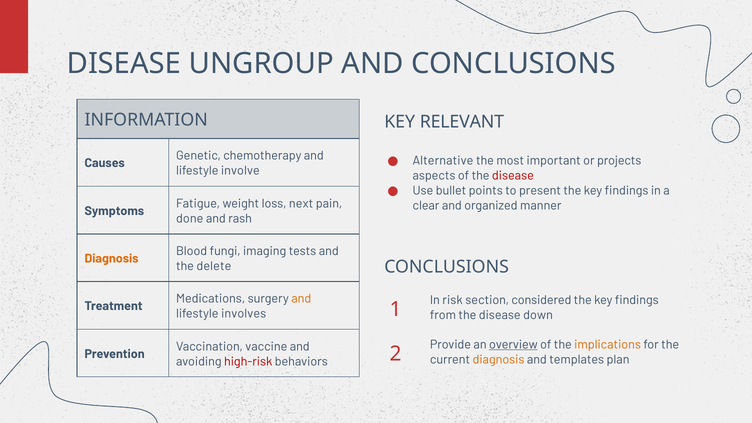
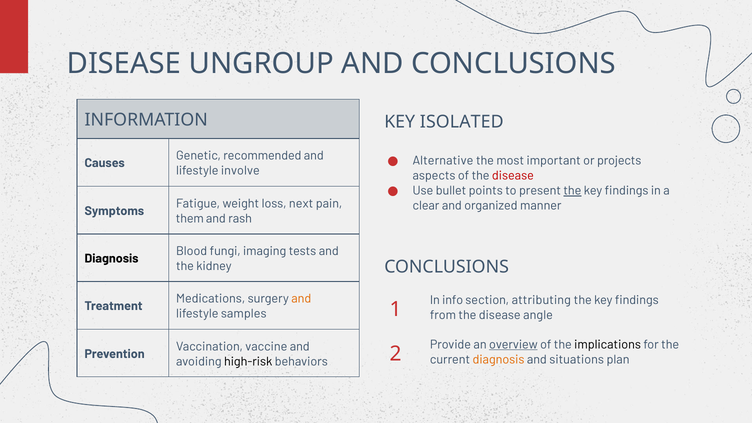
RELEVANT: RELEVANT -> ISOLATED
chemotherapy: chemotherapy -> recommended
the at (572, 191) underline: none -> present
done: done -> them
Diagnosis at (112, 259) colour: orange -> black
delete: delete -> kidney
risk: risk -> info
considered: considered -> attributing
involves: involves -> samples
down: down -> angle
implications colour: orange -> black
templates: templates -> situations
high-risk colour: red -> black
